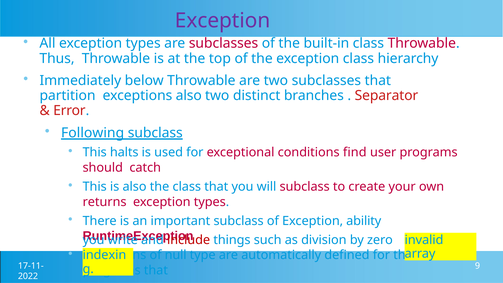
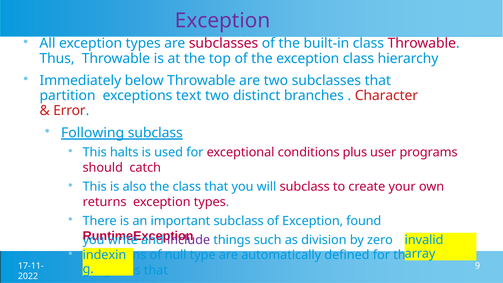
exceptions also: also -> text
Separator: Separator -> Character
find: find -> plus
ability: ability -> found
include colour: red -> purple
